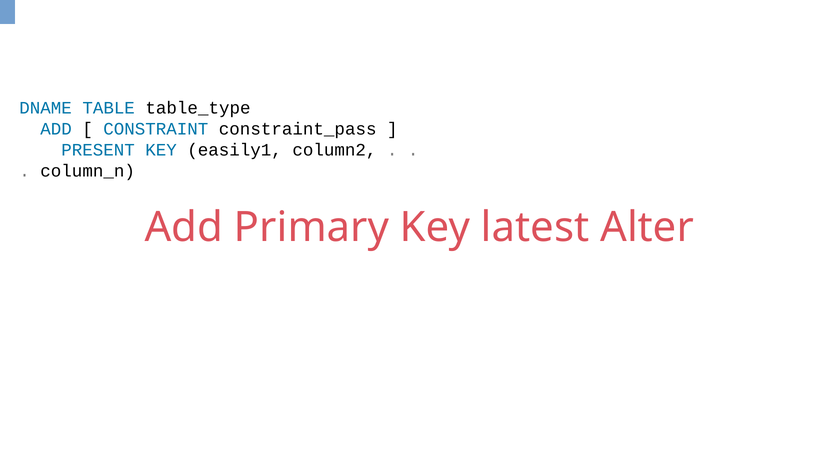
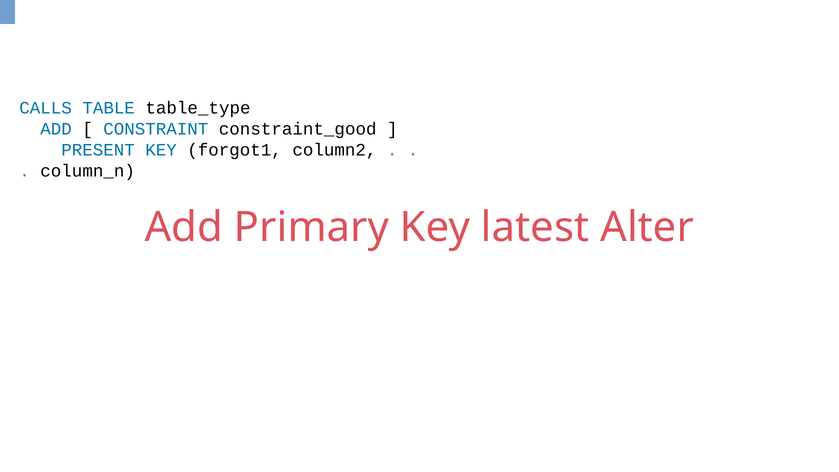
DNAME: DNAME -> CALLS
constraint_pass: constraint_pass -> constraint_good
easily1: easily1 -> forgot1
